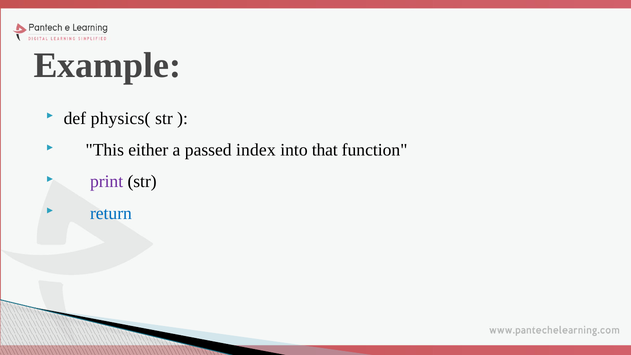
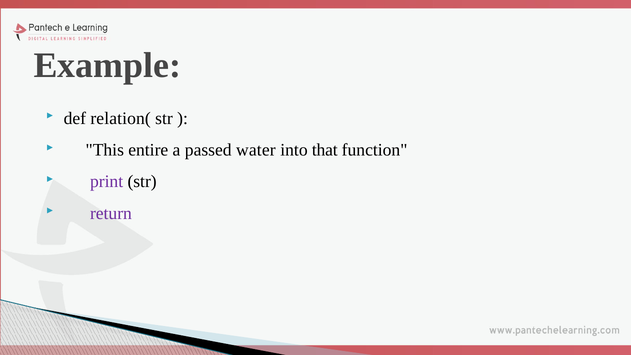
physics(: physics( -> relation(
either: either -> entire
index: index -> water
return colour: blue -> purple
